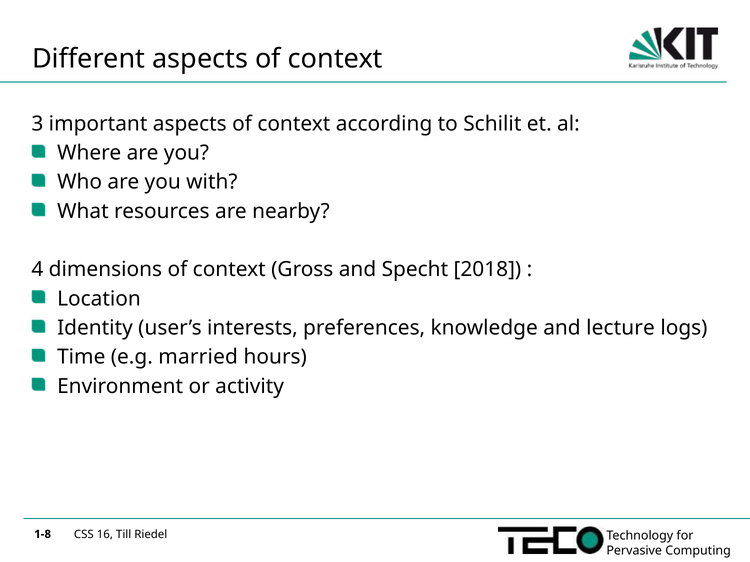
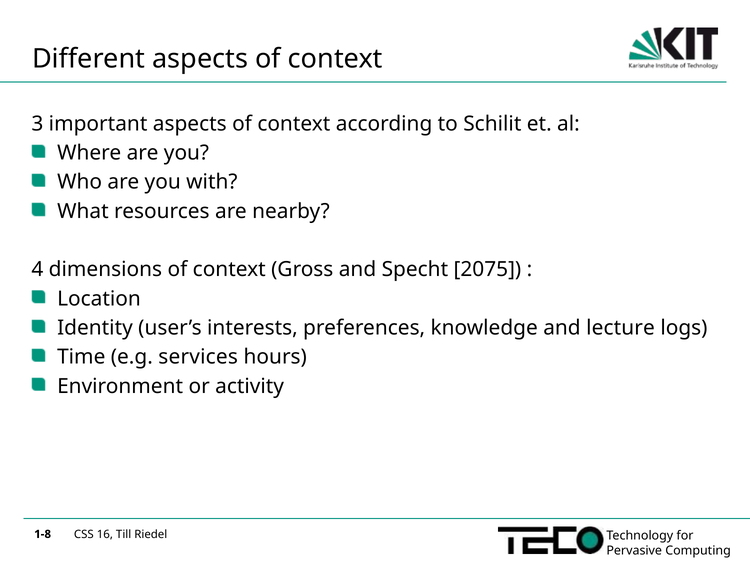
2018: 2018 -> 2075
married: married -> services
